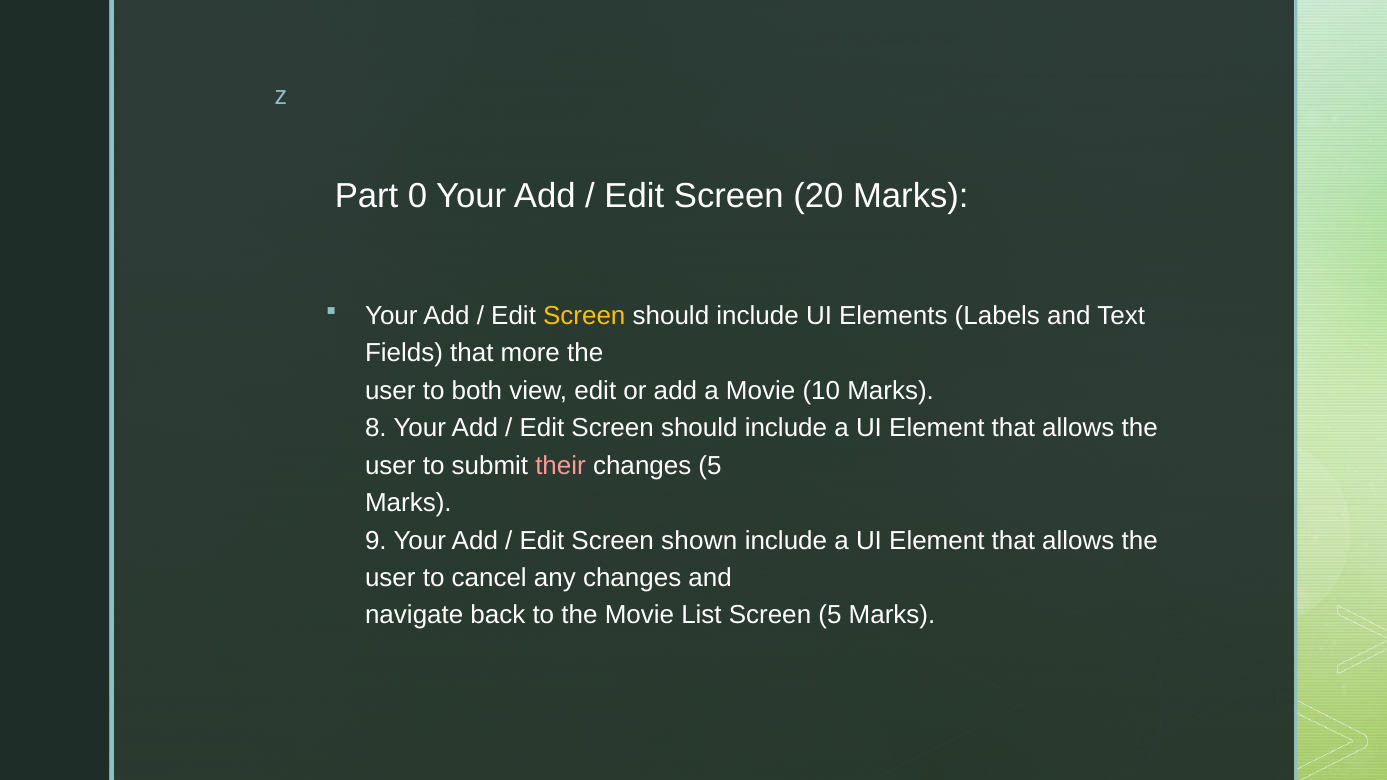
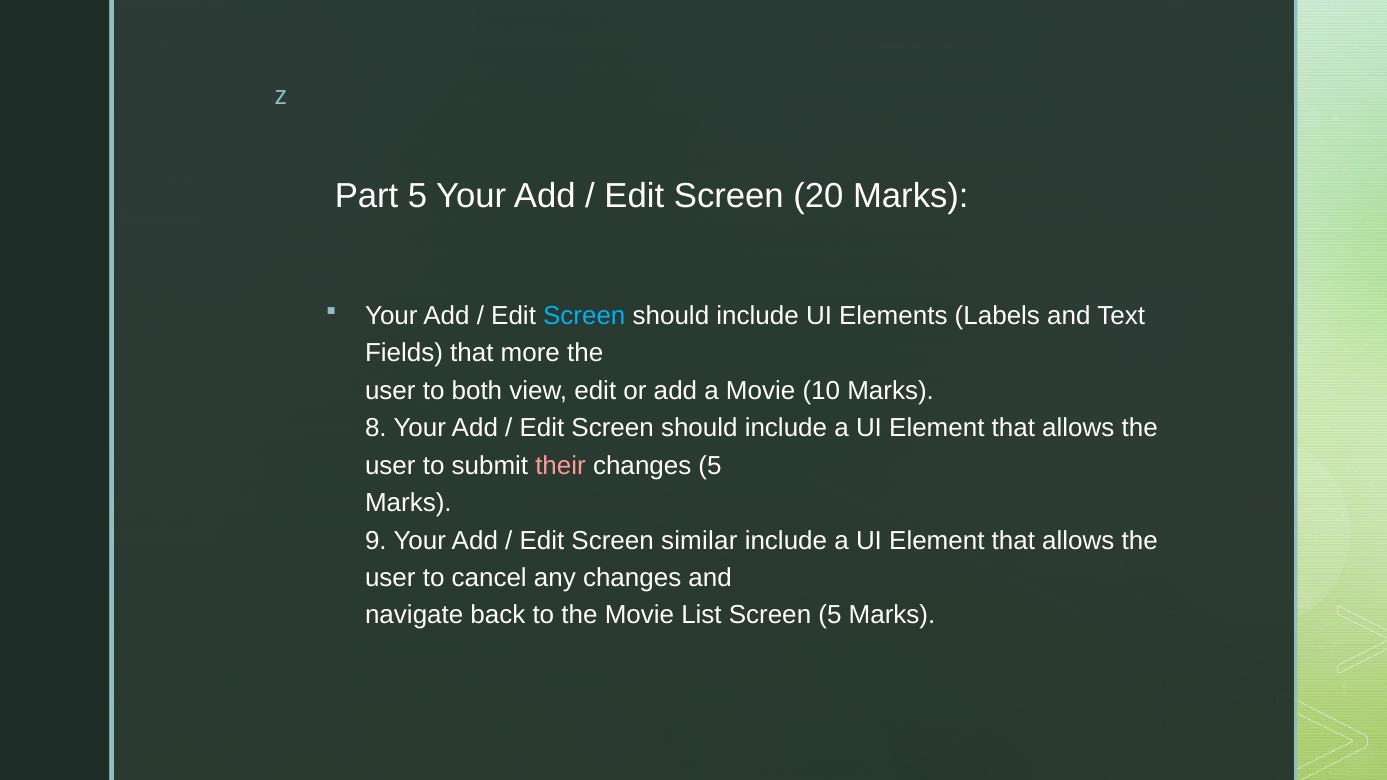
Part 0: 0 -> 5
Screen at (584, 316) colour: yellow -> light blue
shown: shown -> similar
